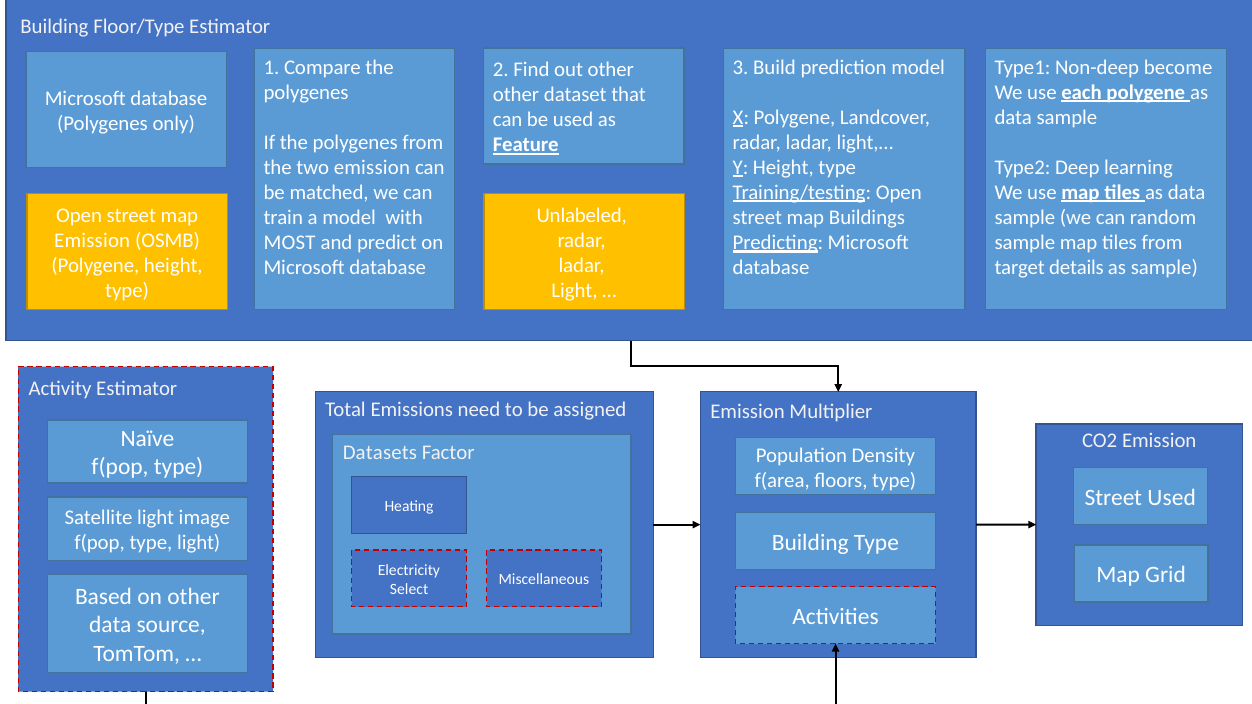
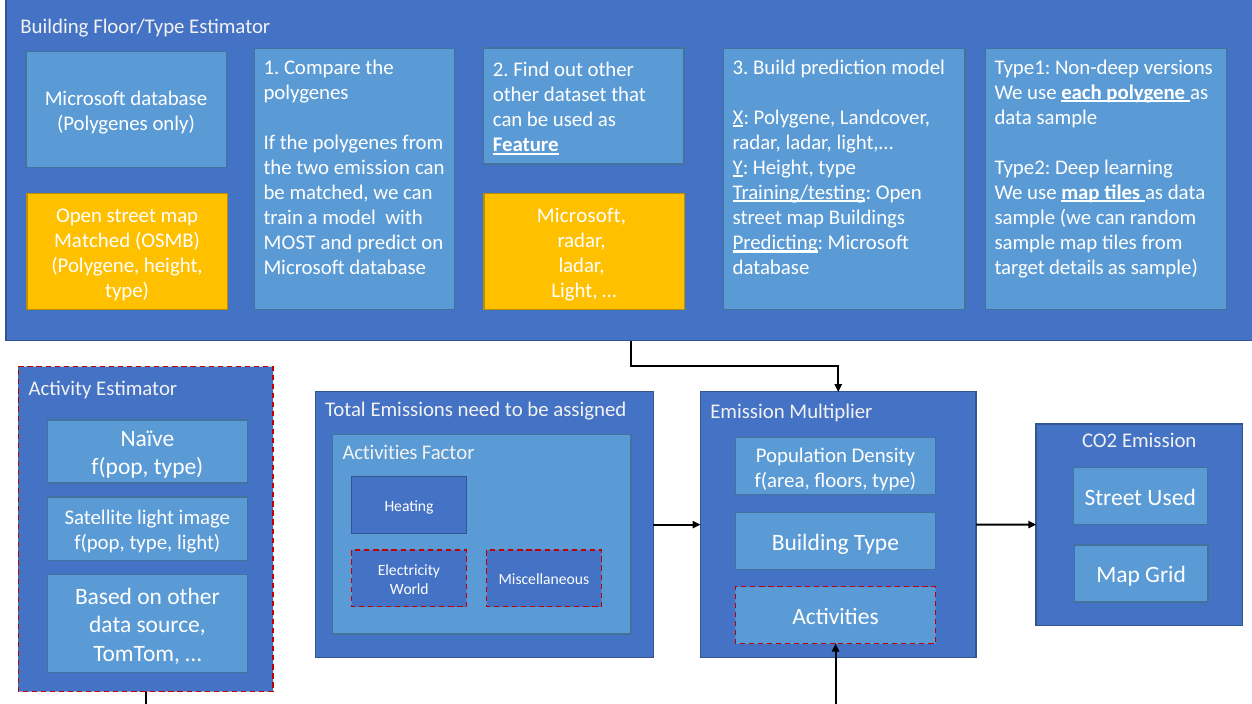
become: become -> versions
Unlabeled at (582, 215): Unlabeled -> Microsoft
Emission at (92, 241): Emission -> Matched
Datasets at (380, 453): Datasets -> Activities
Select: Select -> World
